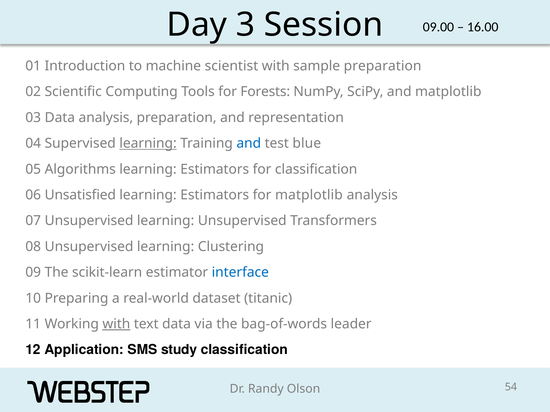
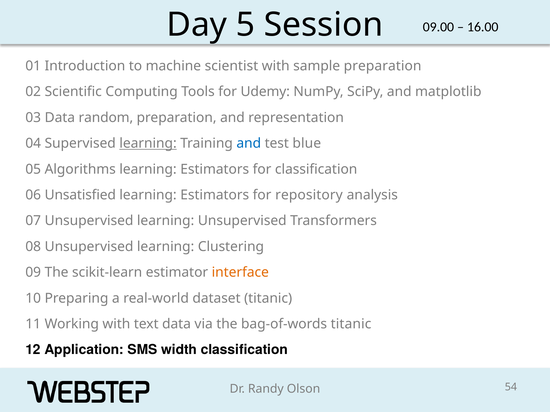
3: 3 -> 5
Forests: Forests -> Udemy
Data analysis: analysis -> random
for matplotlib: matplotlib -> repository
interface colour: blue -> orange
with at (116, 324) underline: present -> none
bag-of-words leader: leader -> titanic
study: study -> width
